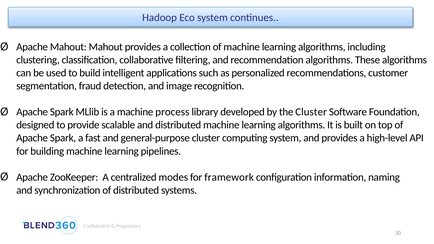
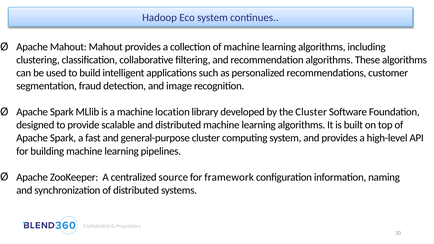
process: process -> location
modes: modes -> source
